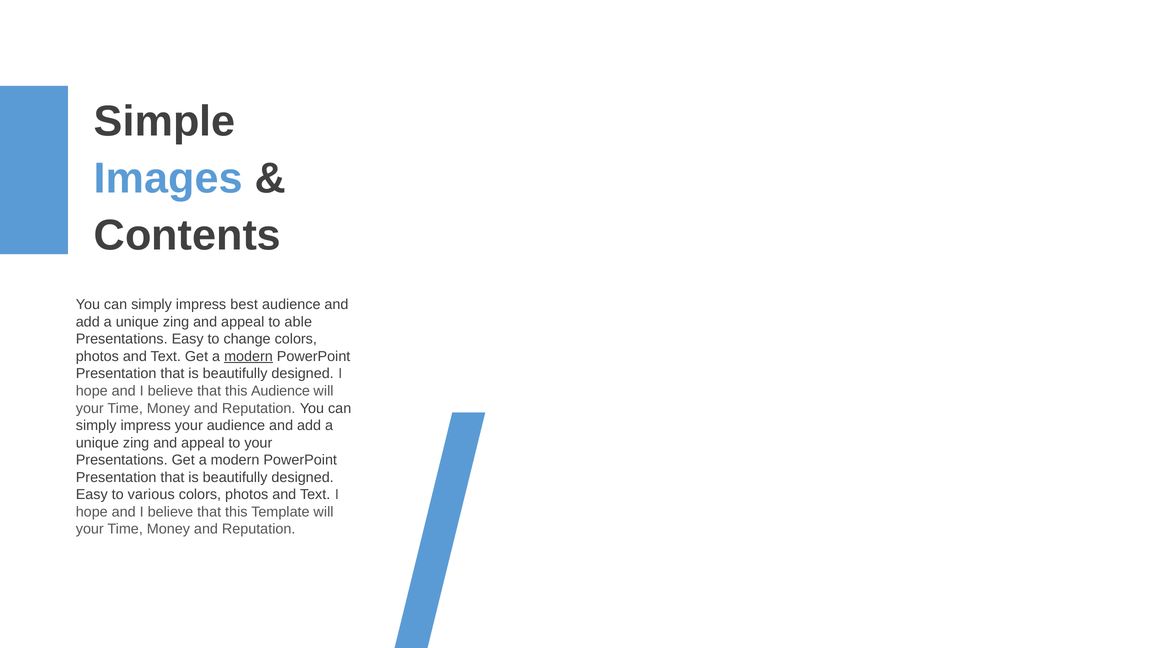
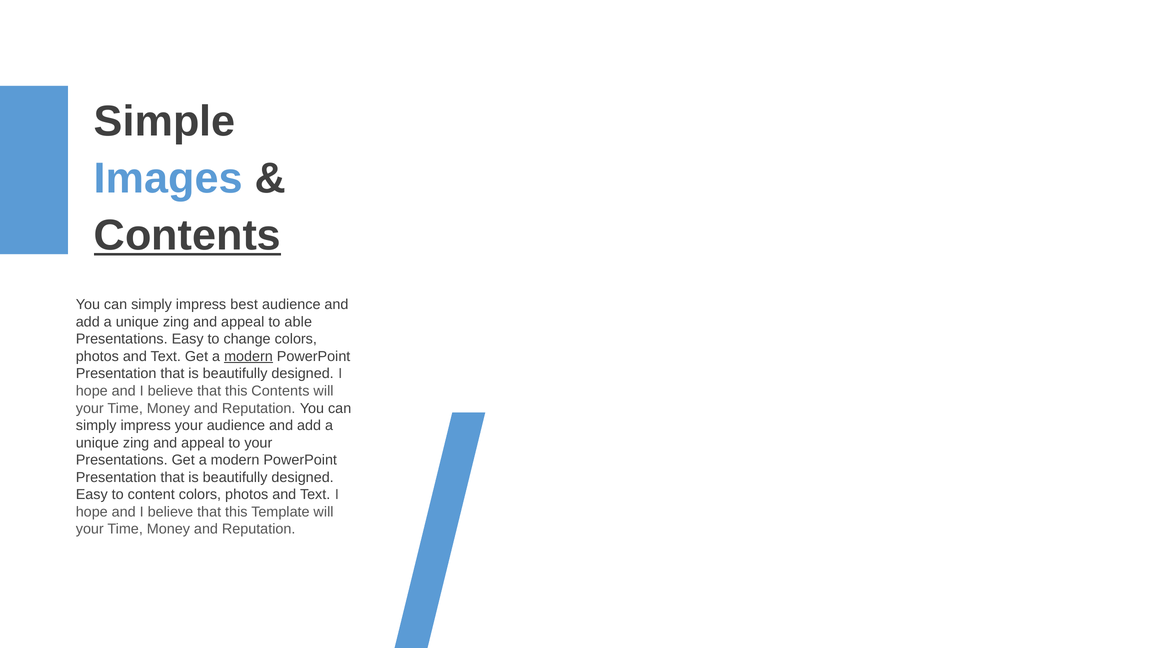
Contents at (187, 236) underline: none -> present
this Audience: Audience -> Contents
various: various -> content
